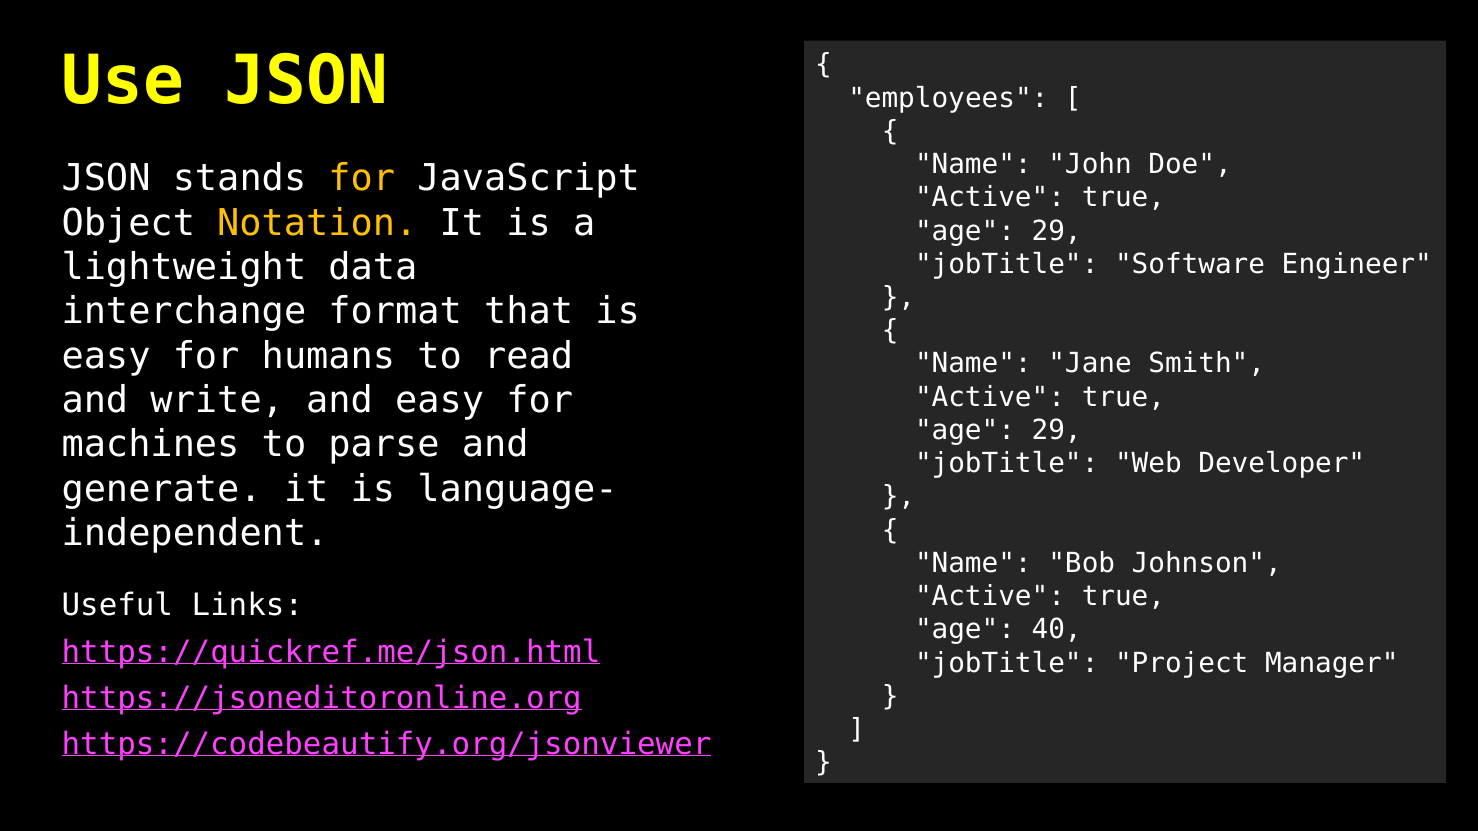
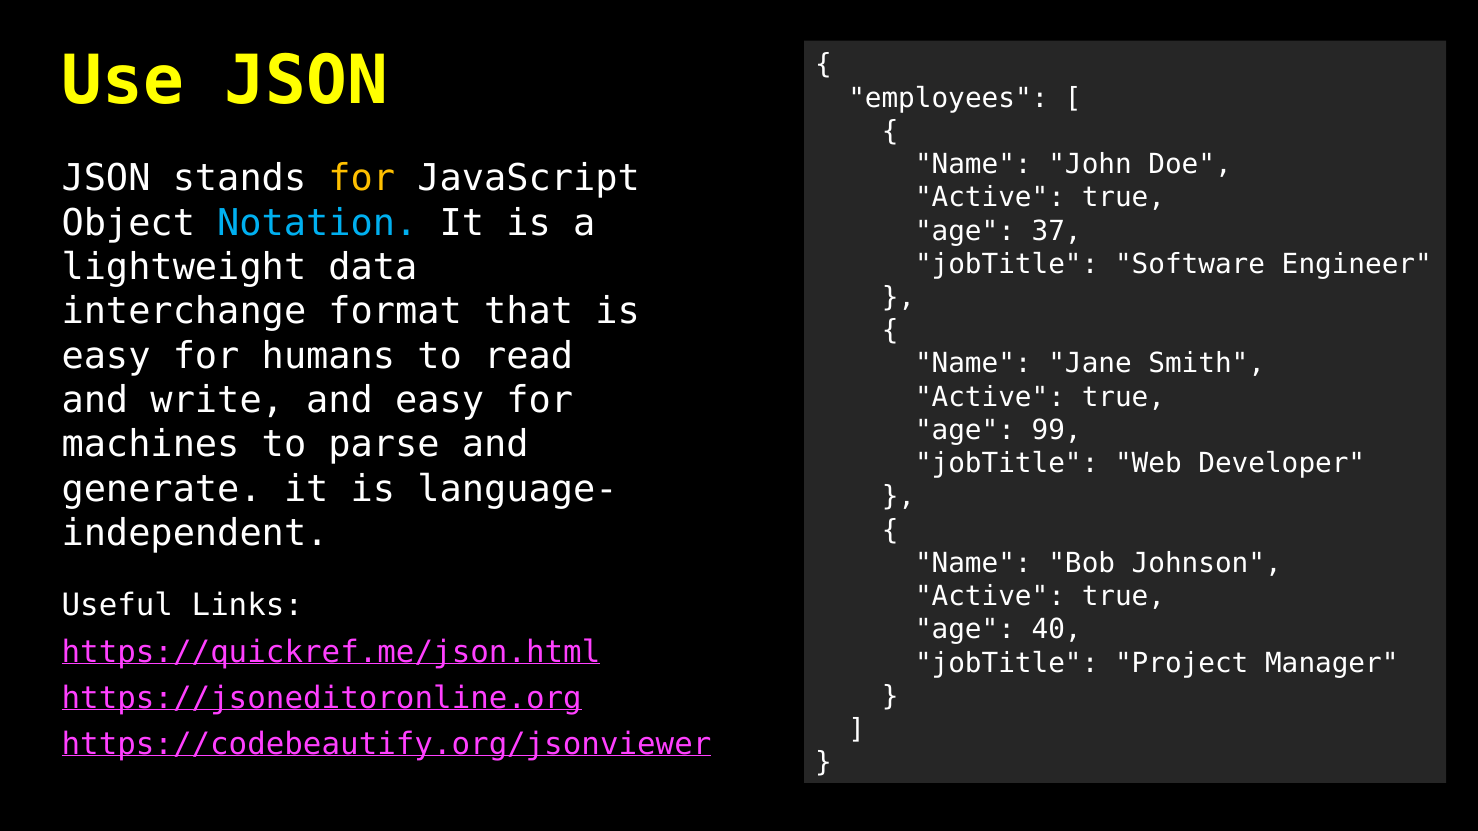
Notation colour: yellow -> light blue
29 at (1057, 231): 29 -> 37
29 at (1057, 430): 29 -> 99
